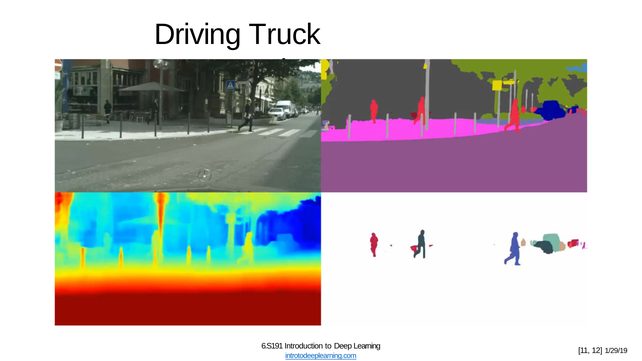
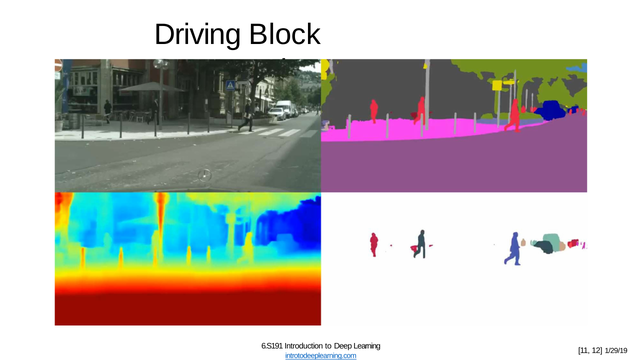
Truck: Truck -> Block
